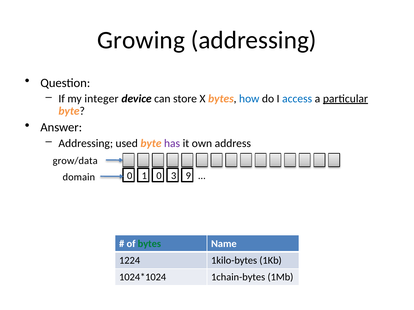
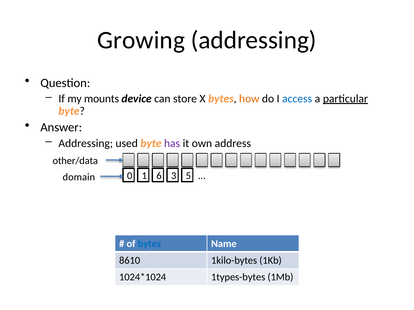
integer: integer -> mounts
how colour: blue -> orange
grow/data: grow/data -> other/data
1 0: 0 -> 6
9: 9 -> 5
bytes at (149, 244) colour: green -> blue
1224: 1224 -> 8610
1chain-bytes: 1chain-bytes -> 1types-bytes
